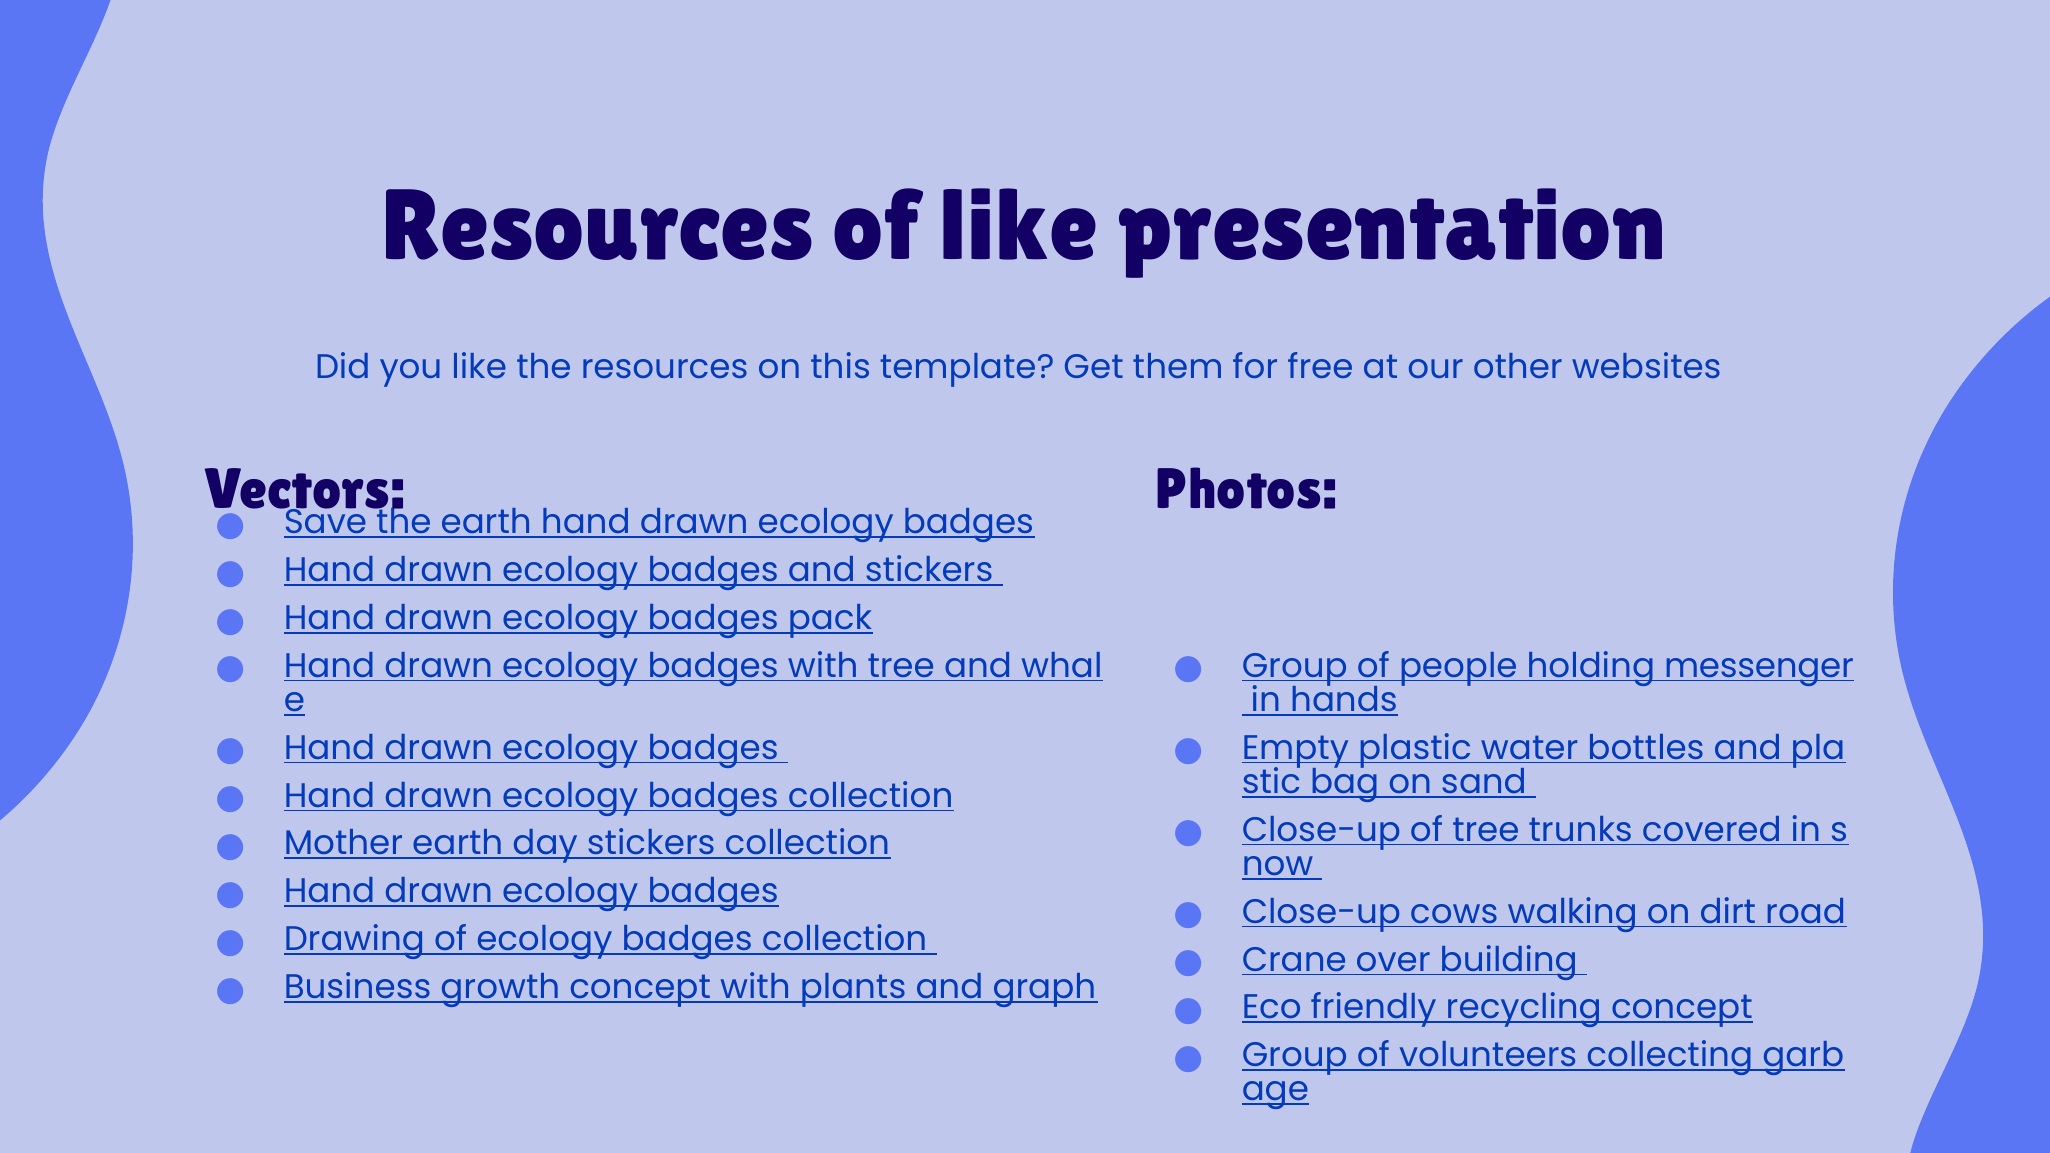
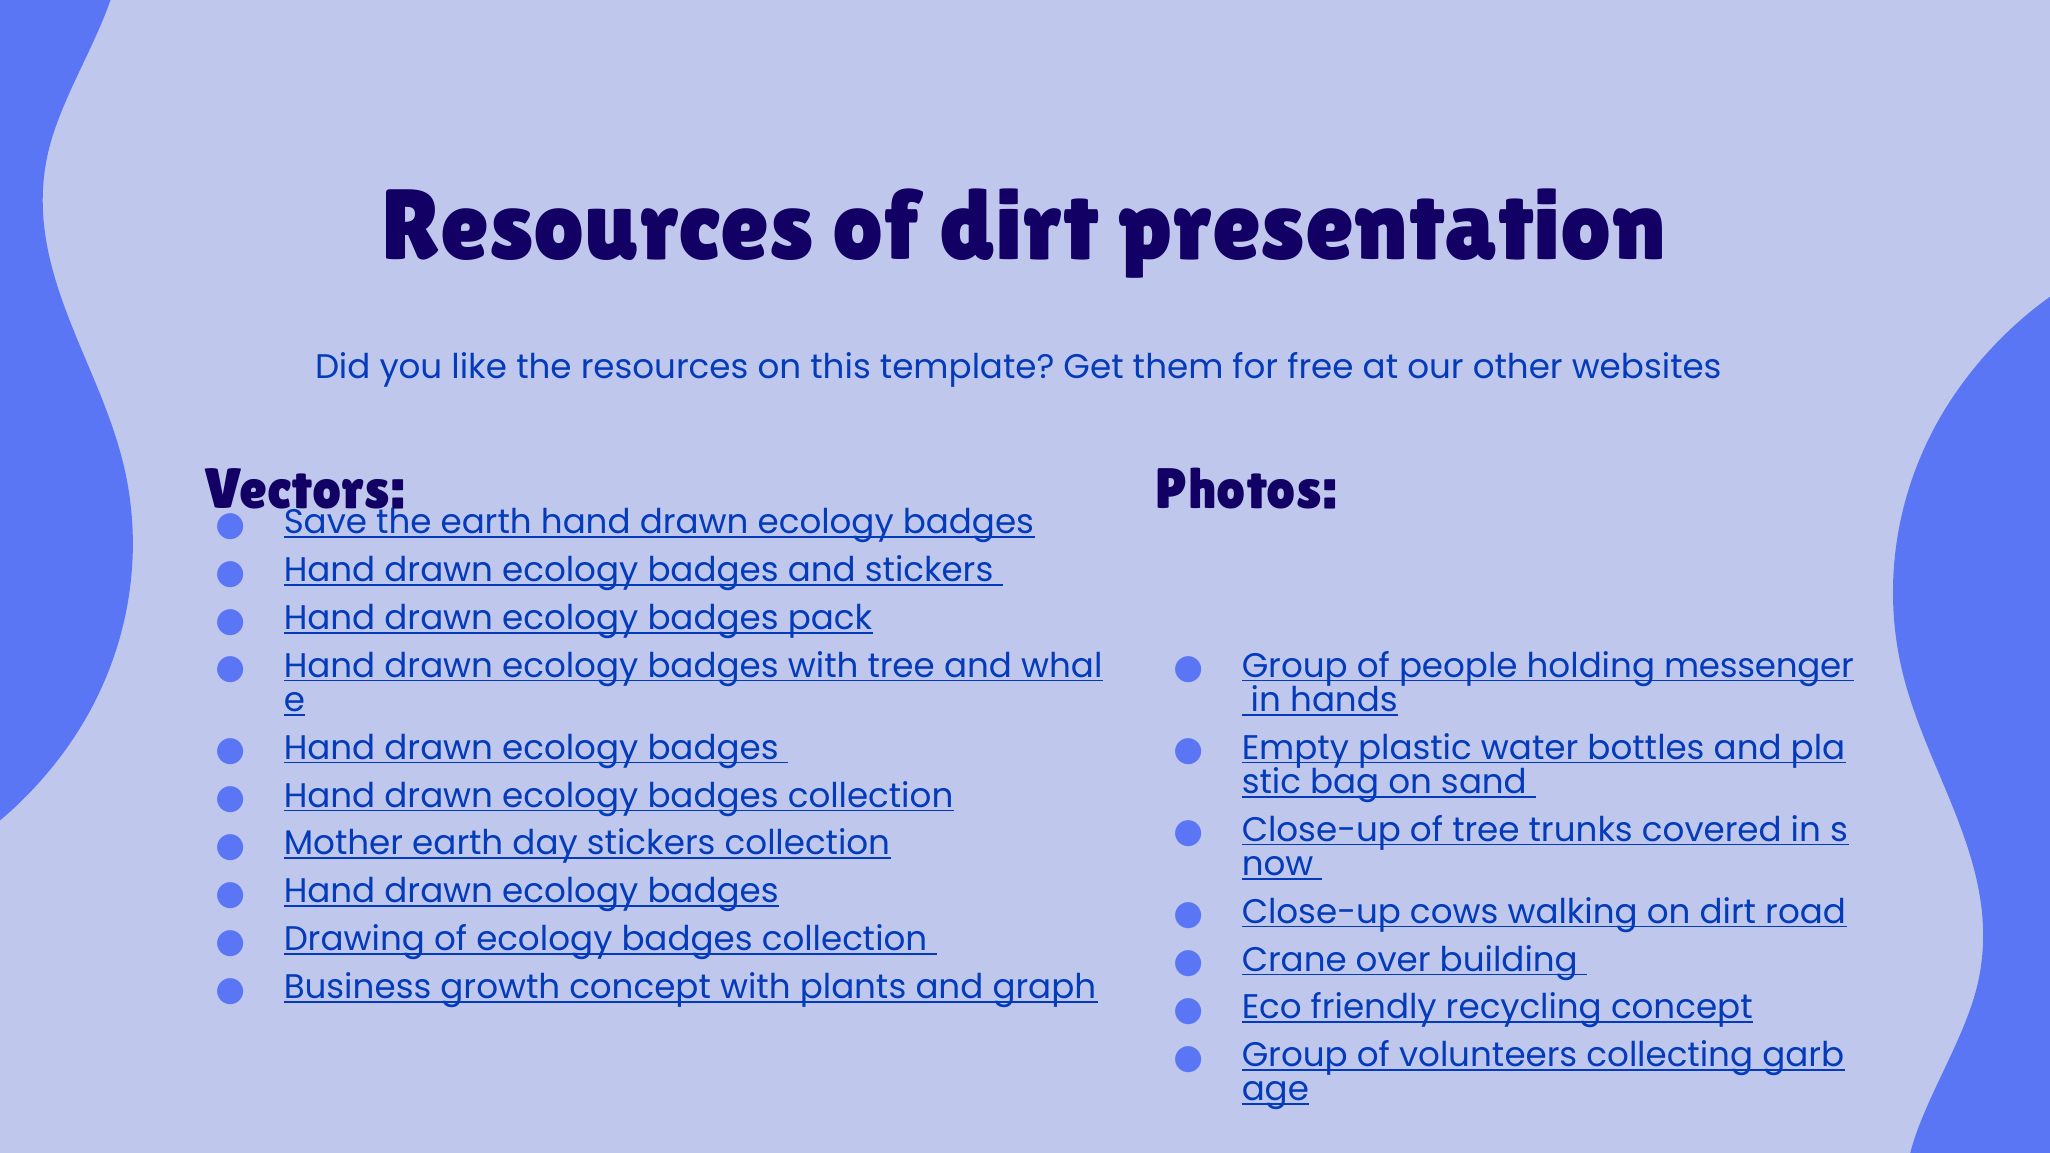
of like: like -> dirt
